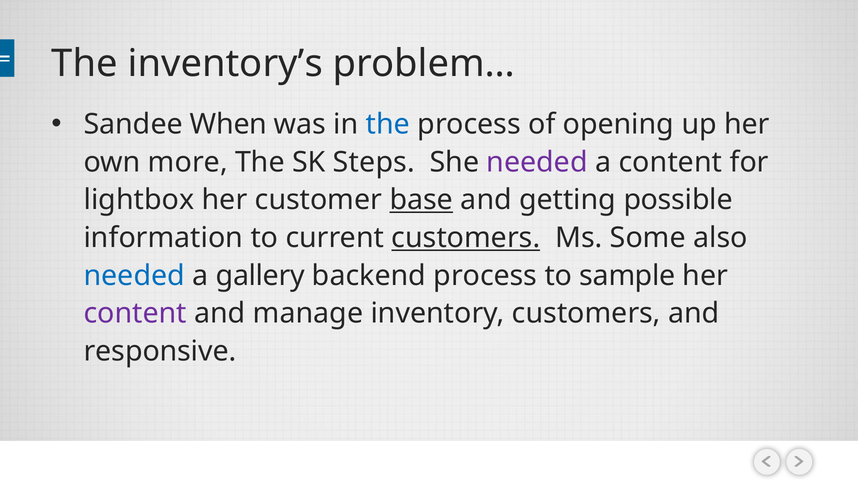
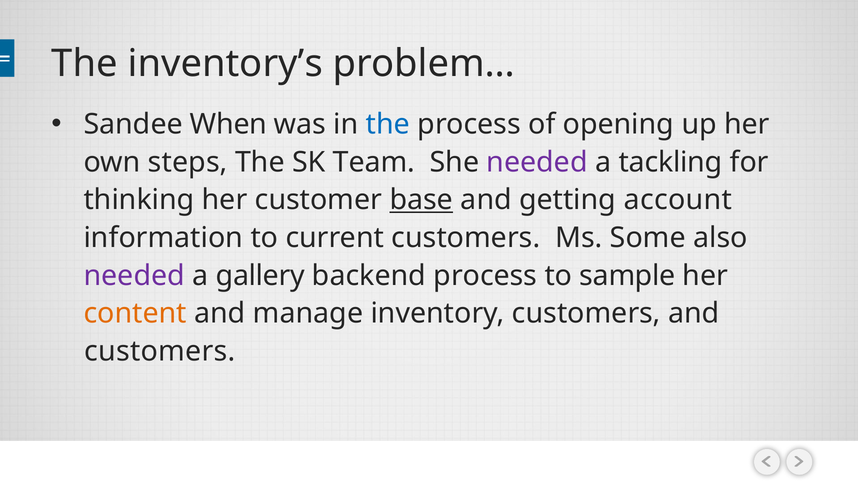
more: more -> steps
Steps: Steps -> Team
a content: content -> tackling
lightbox: lightbox -> thinking
possible: possible -> account
customers at (466, 238) underline: present -> none
needed at (134, 275) colour: blue -> purple
content at (135, 313) colour: purple -> orange
responsive at (160, 351): responsive -> customers
